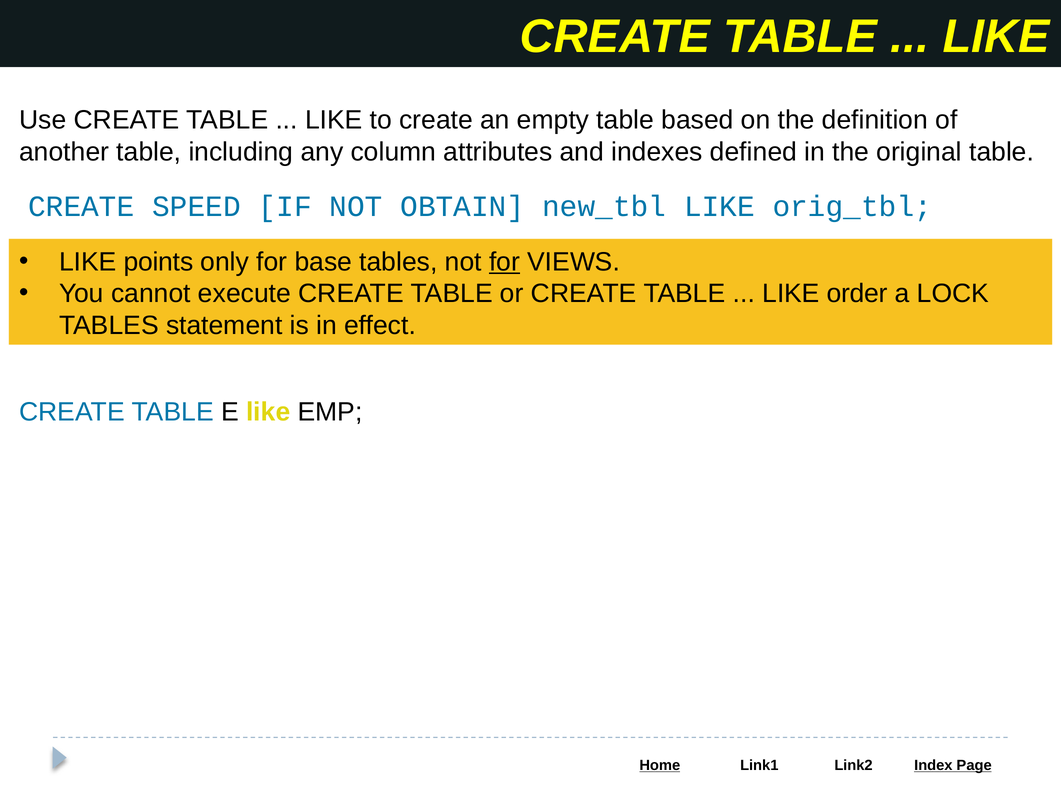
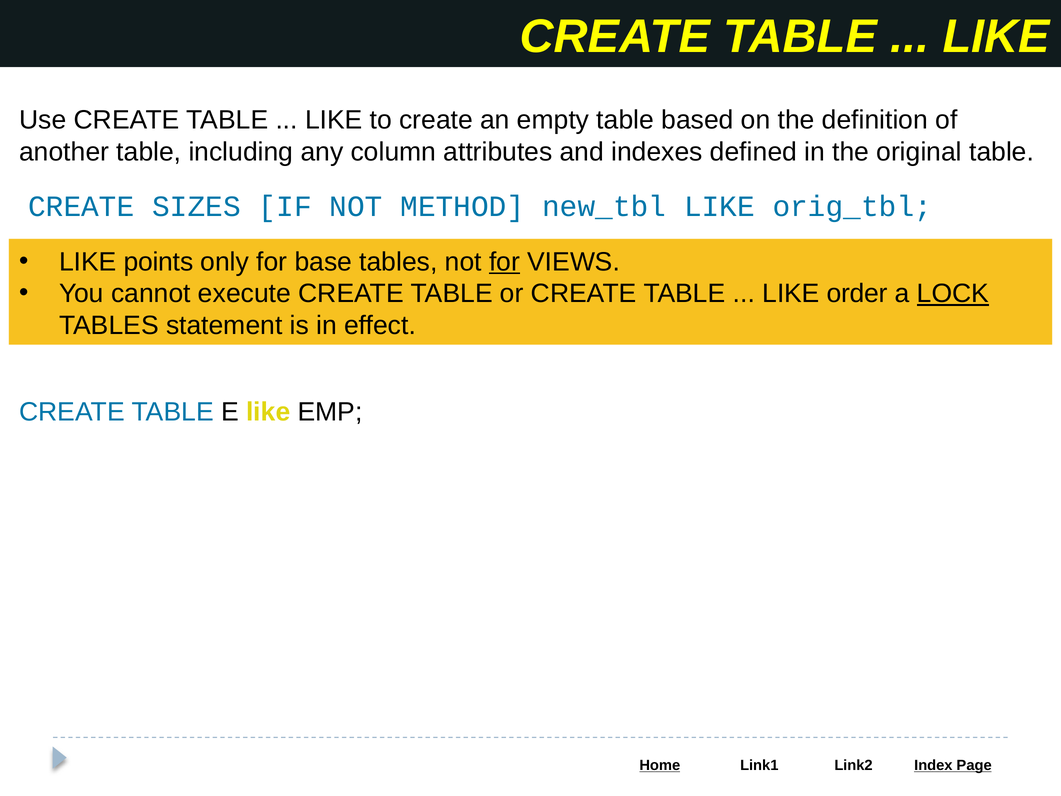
SPEED: SPEED -> SIZES
OBTAIN: OBTAIN -> METHOD
LOCK underline: none -> present
